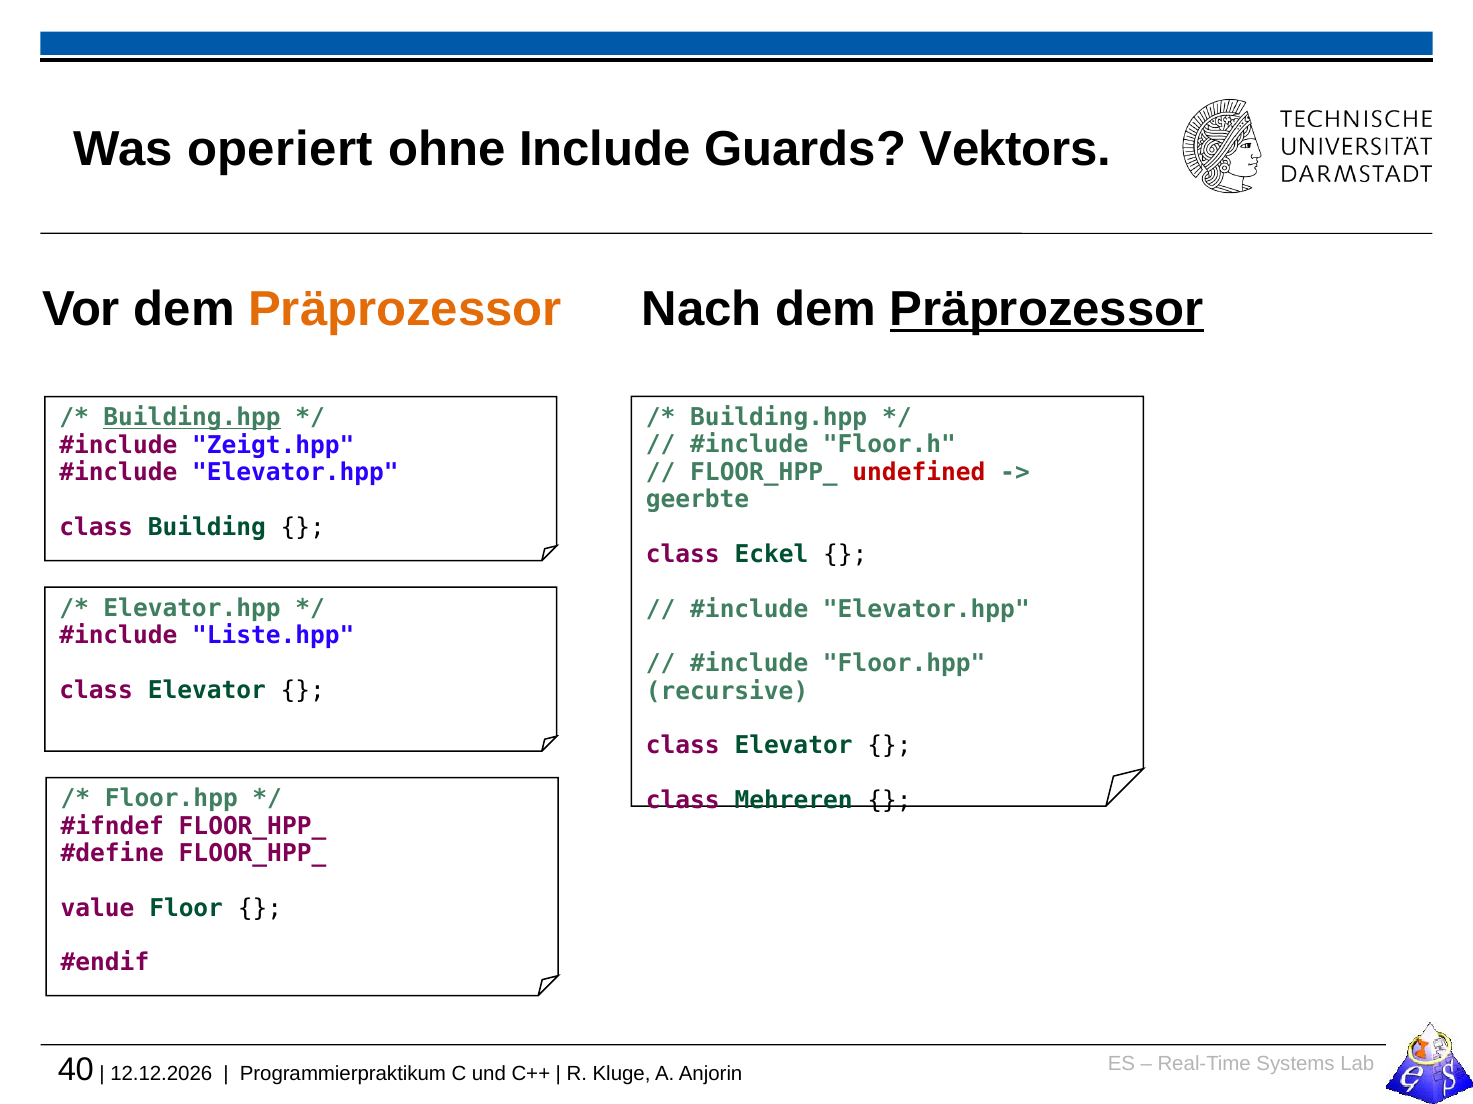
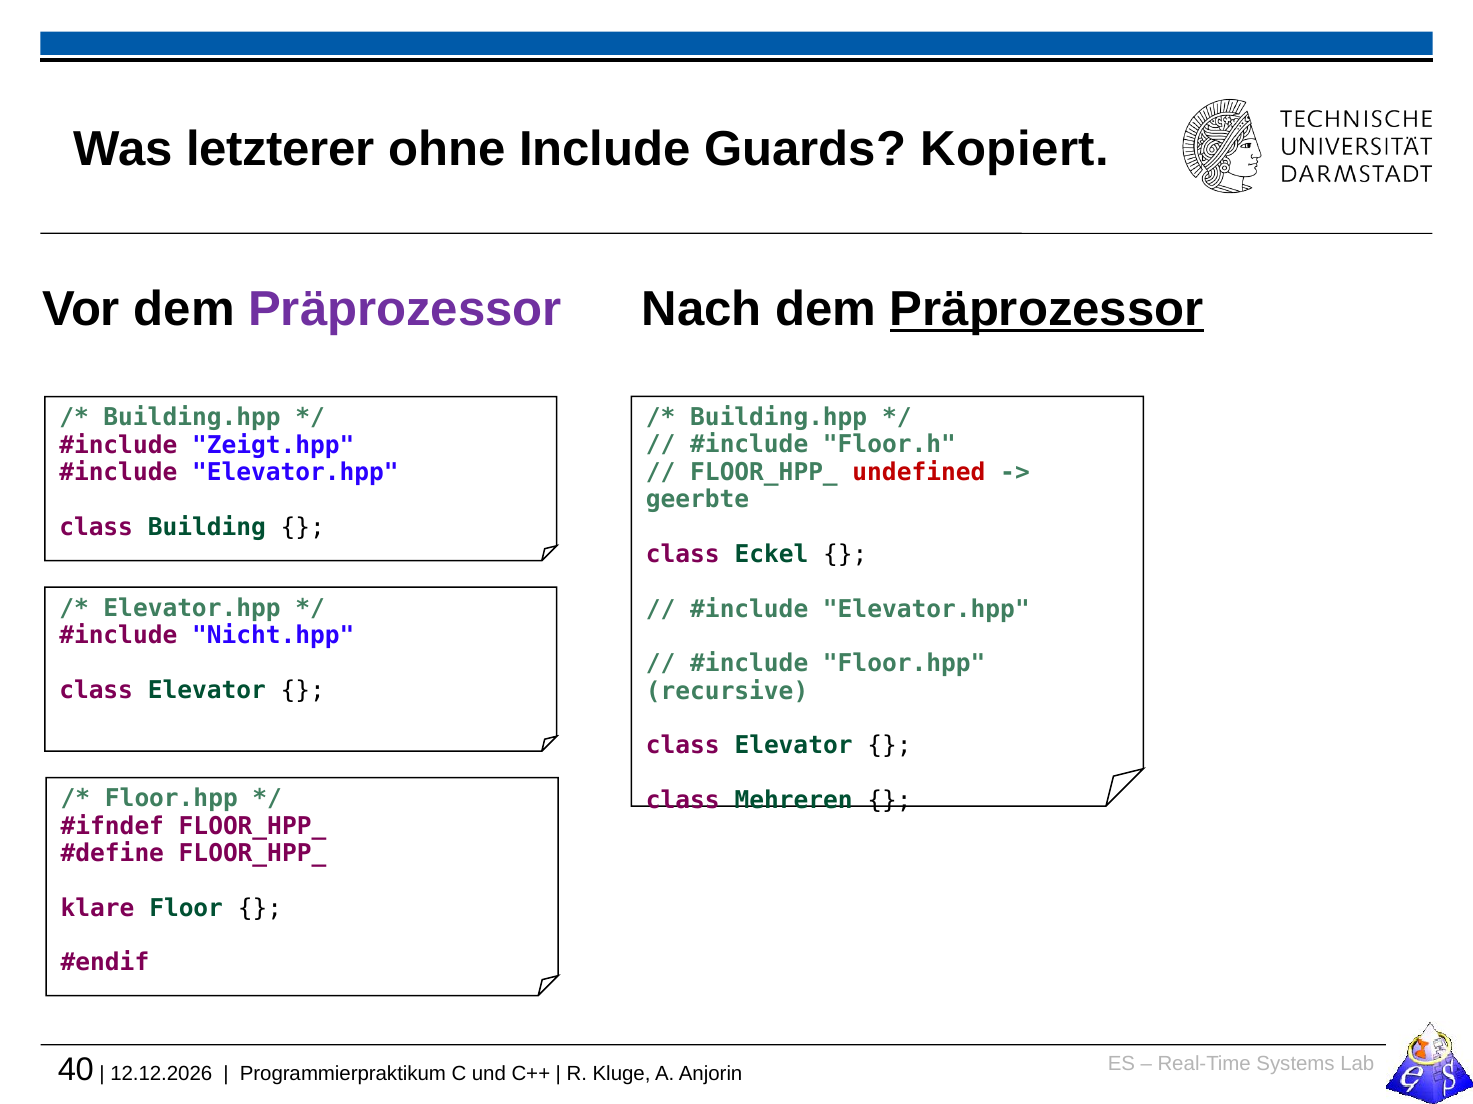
operiert: operiert -> letzterer
Vektors: Vektors -> Kopiert
Präprozessor at (405, 310) colour: orange -> purple
Building.hpp at (192, 418) underline: present -> none
Liste.hpp: Liste.hpp -> Nicht.hpp
value: value -> klare
